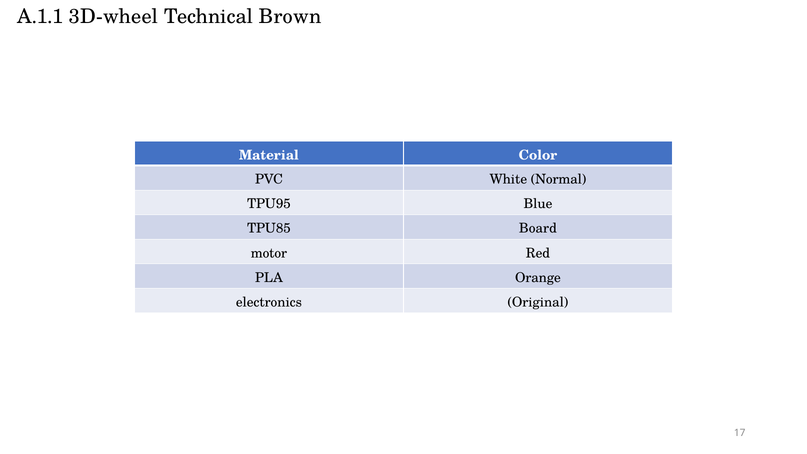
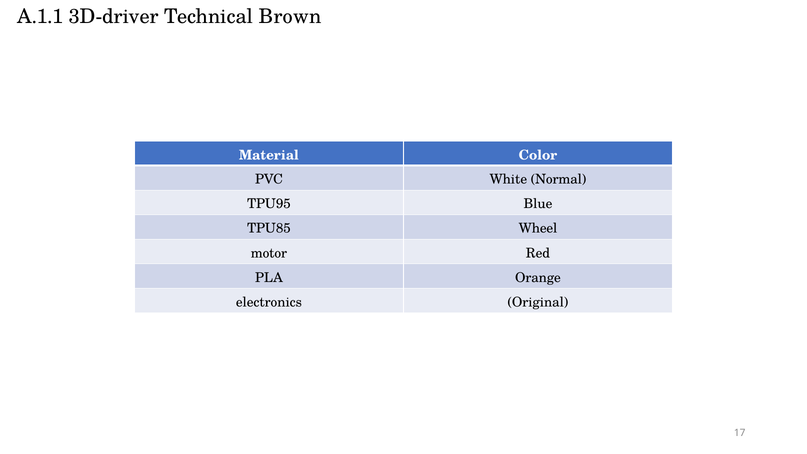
3D-wheel: 3D-wheel -> 3D-driver
Board: Board -> Wheel
